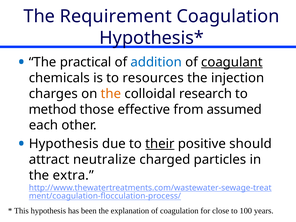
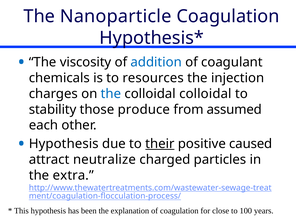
Requirement: Requirement -> Nanoparticle
practical: practical -> viscosity
coagulant underline: present -> none
the at (111, 94) colour: orange -> blue
colloidal research: research -> colloidal
method: method -> stability
effective: effective -> produce
should: should -> caused
